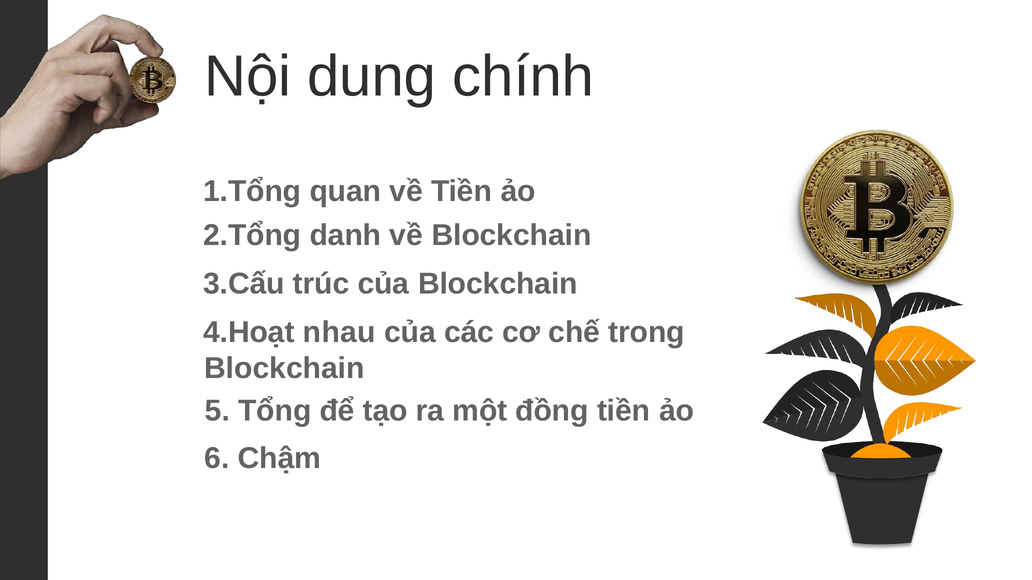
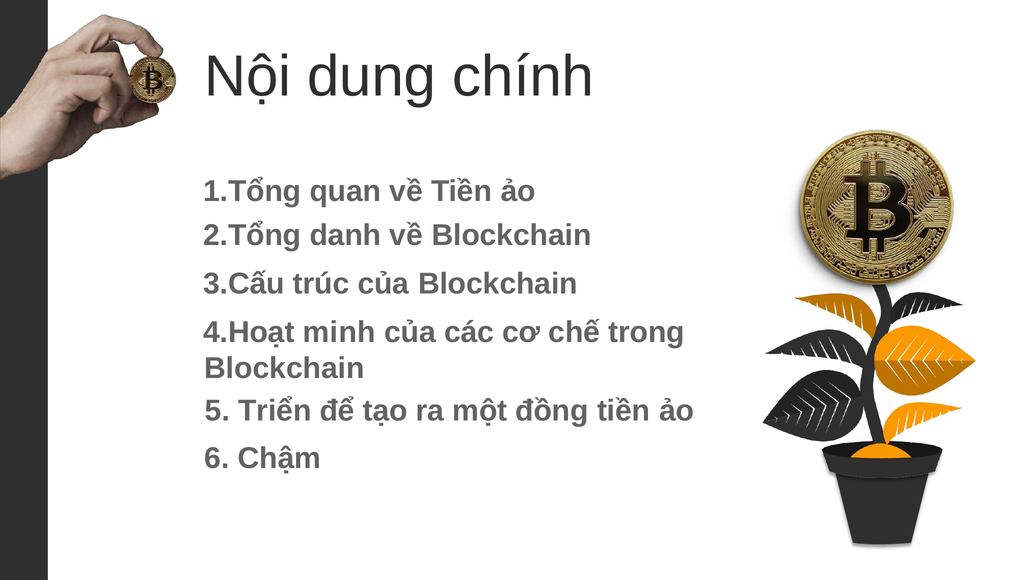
nhau: nhau -> minh
Tổng: Tổng -> Triển
